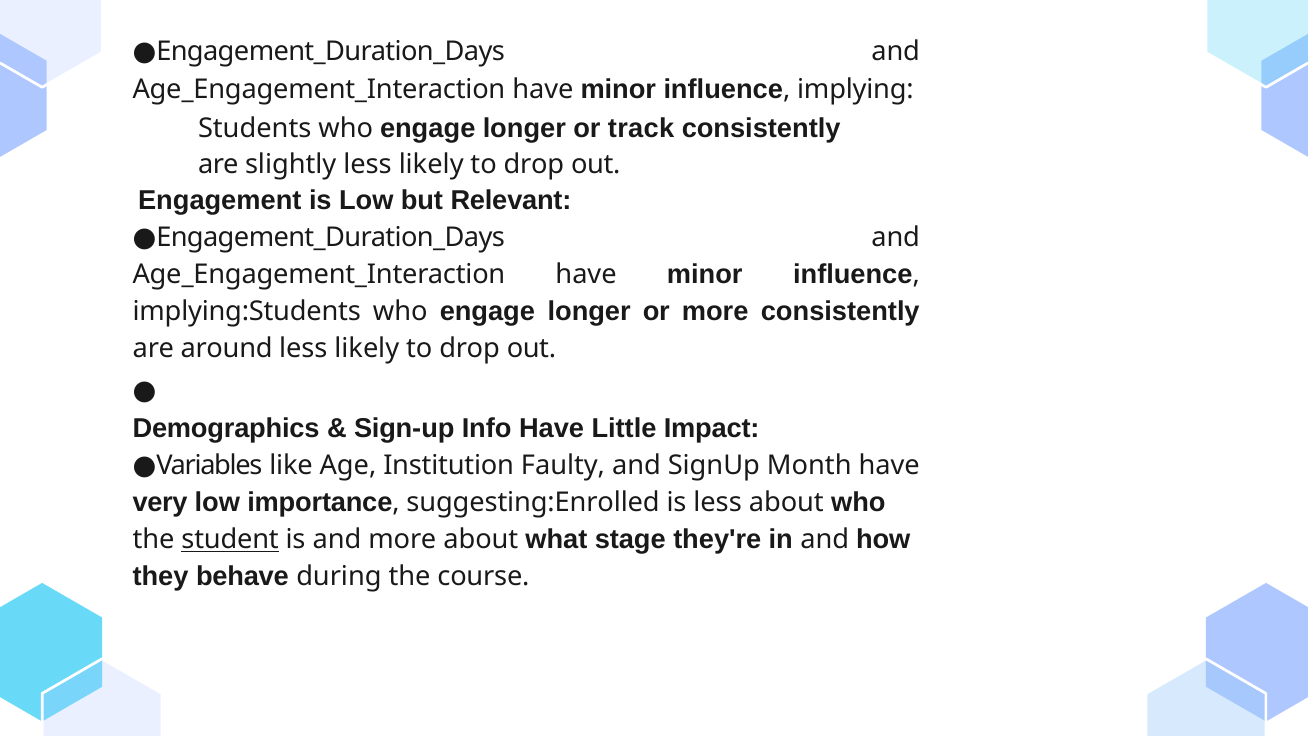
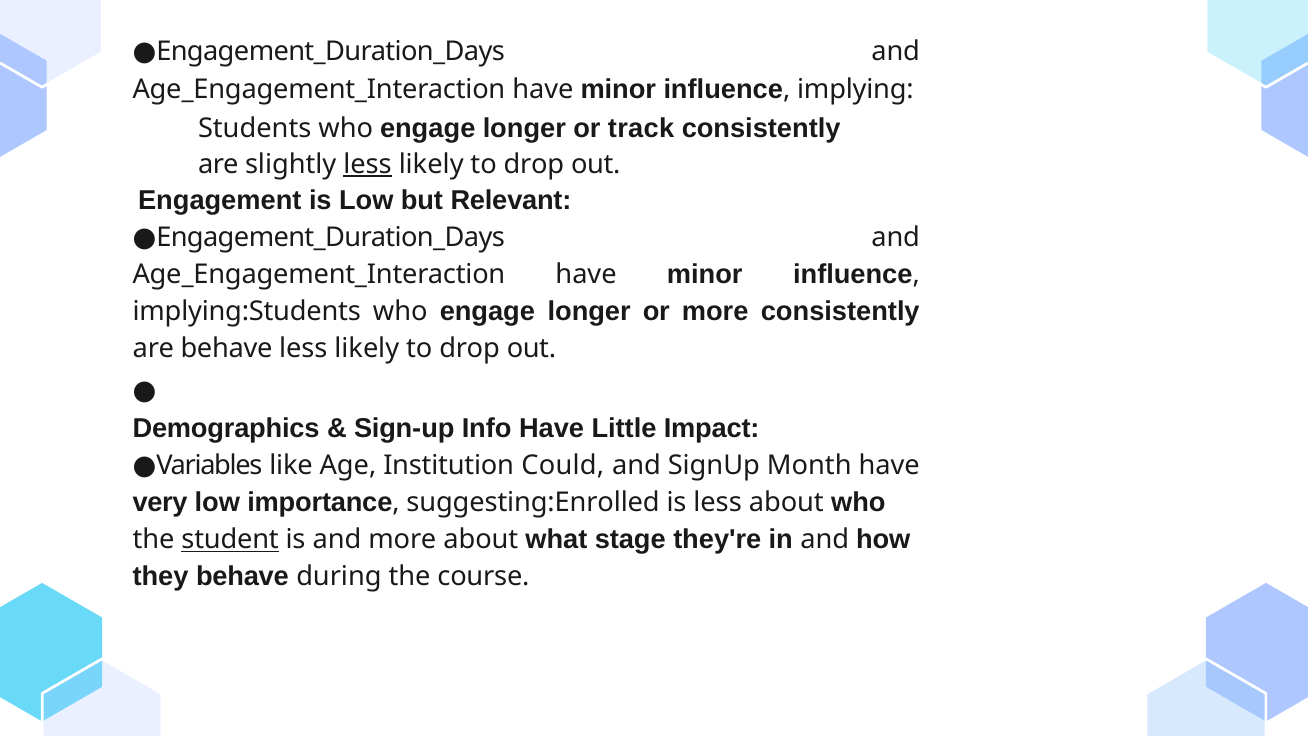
less at (368, 164) underline: none -> present
are around: around -> behave
Faulty: Faulty -> Could
